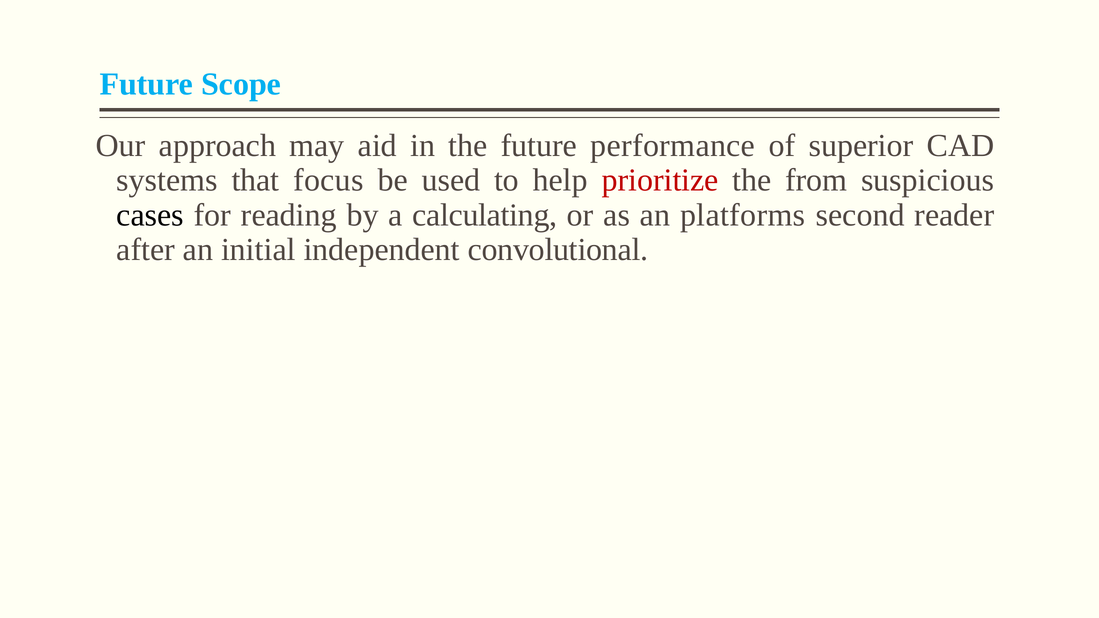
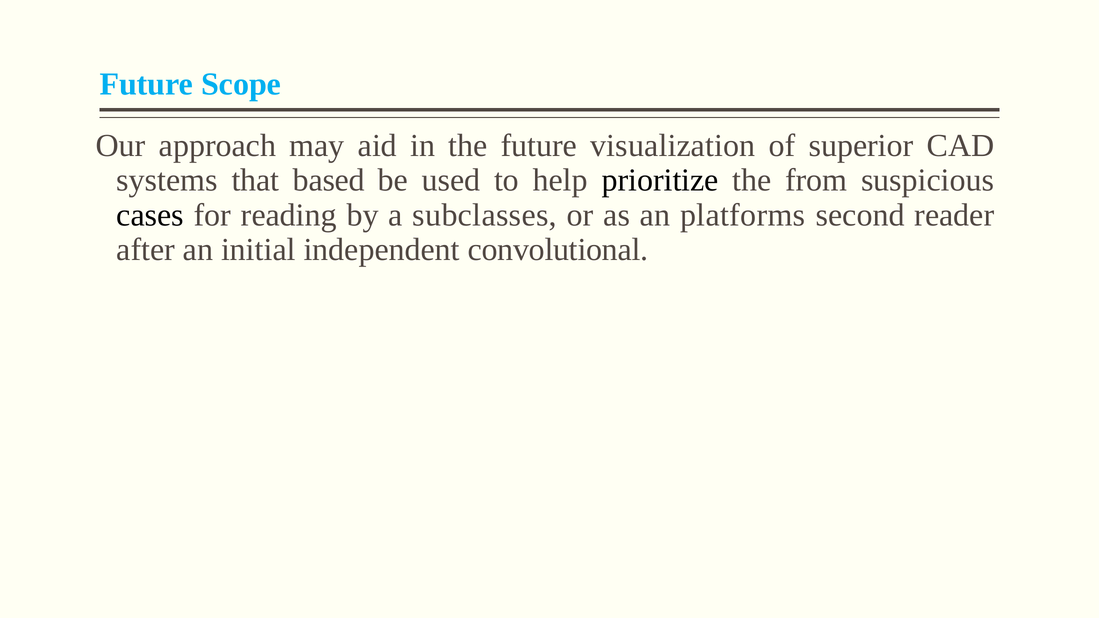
performance: performance -> visualization
focus: focus -> based
prioritize colour: red -> black
calculating: calculating -> subclasses
